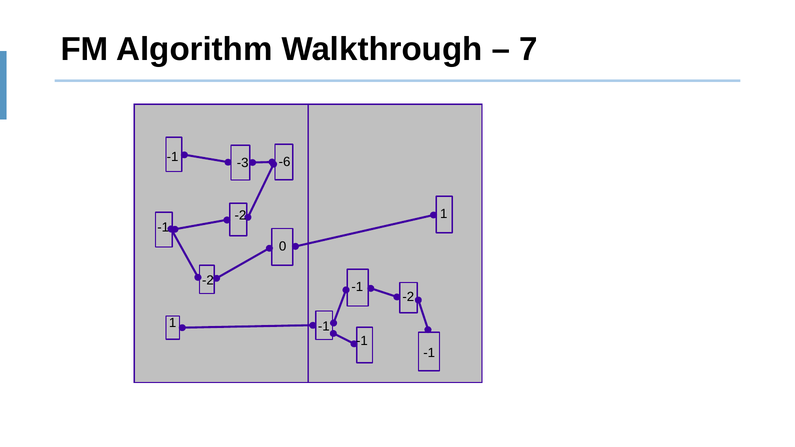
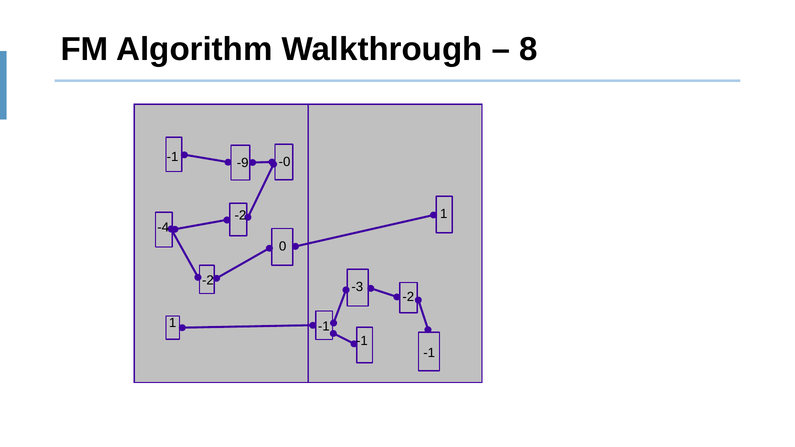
7: 7 -> 8
-6: -6 -> -0
-3: -3 -> -9
-1 at (163, 227): -1 -> -4
-1 at (357, 287): -1 -> -3
